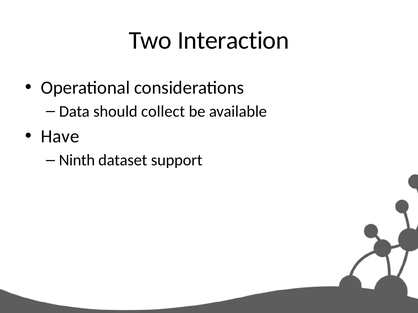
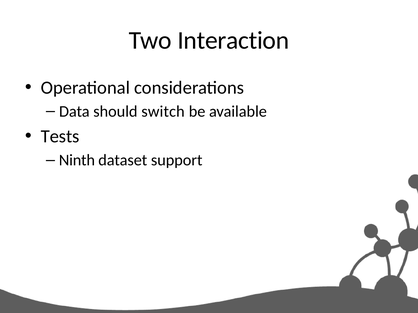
collect: collect -> switch
Have: Have -> Tests
